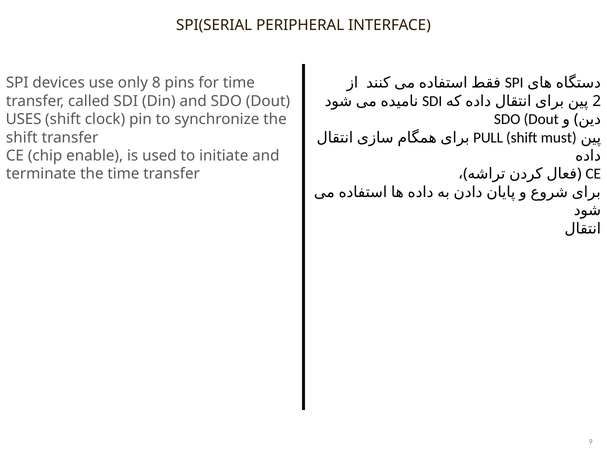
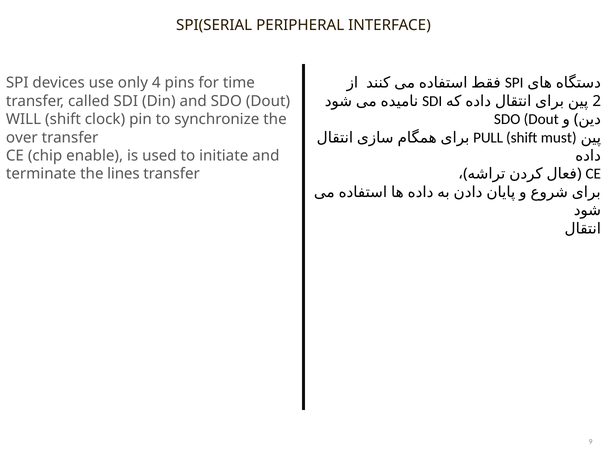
8: 8 -> 4
USES: USES -> WILL
shift at (22, 138): shift -> over
the time: time -> lines
